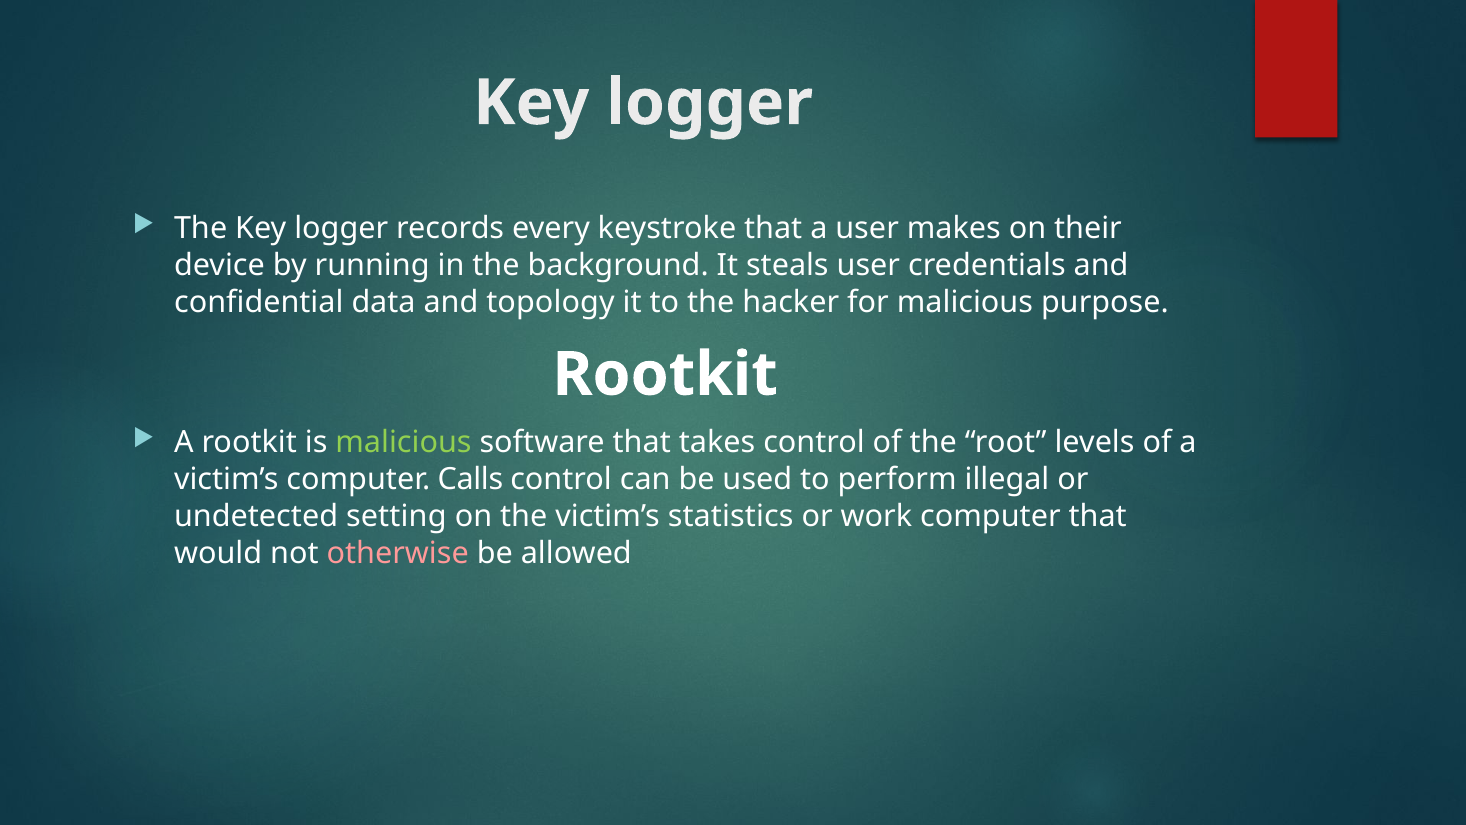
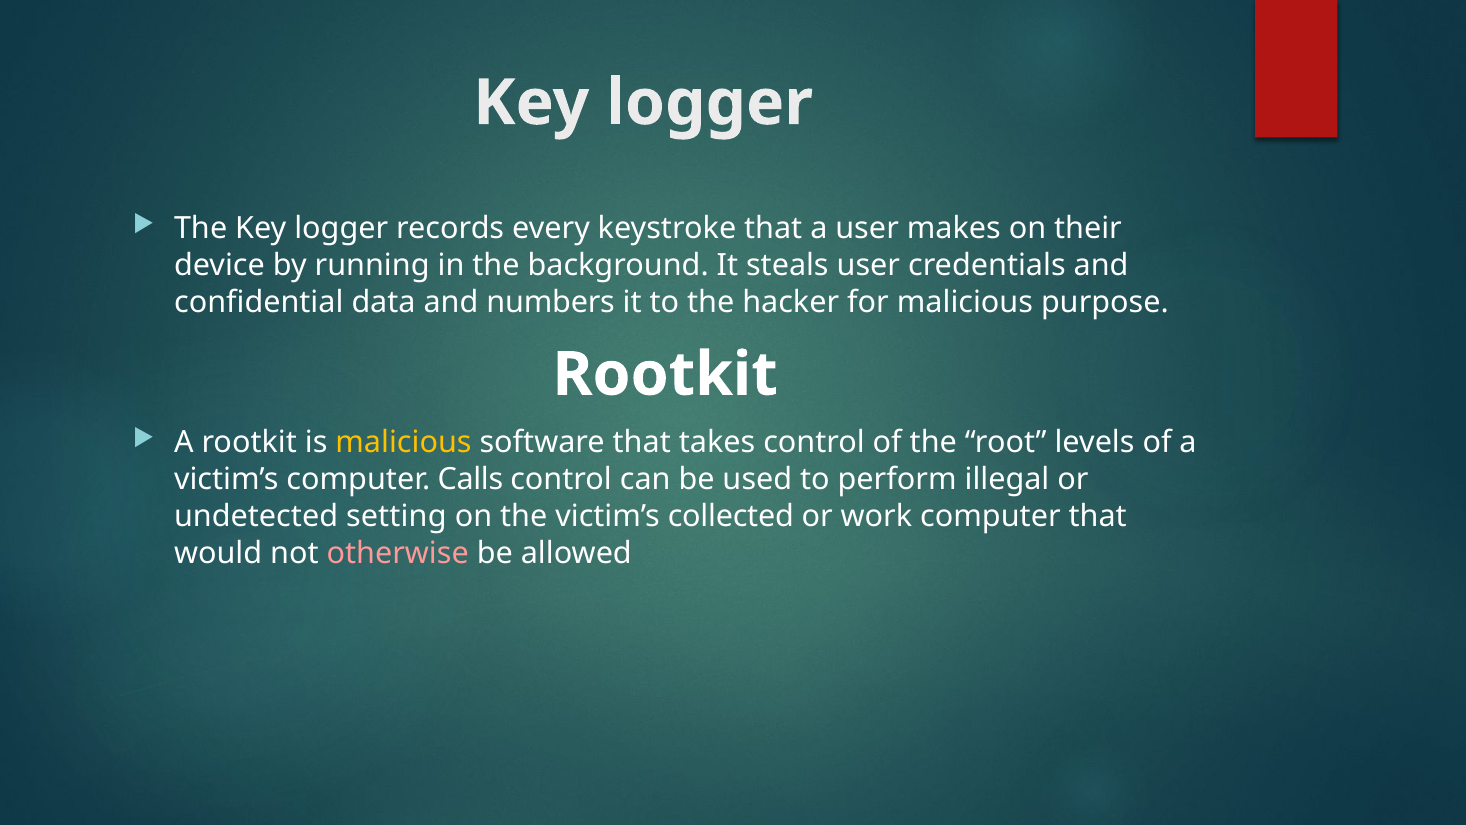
topology: topology -> numbers
malicious at (403, 443) colour: light green -> yellow
statistics: statistics -> collected
